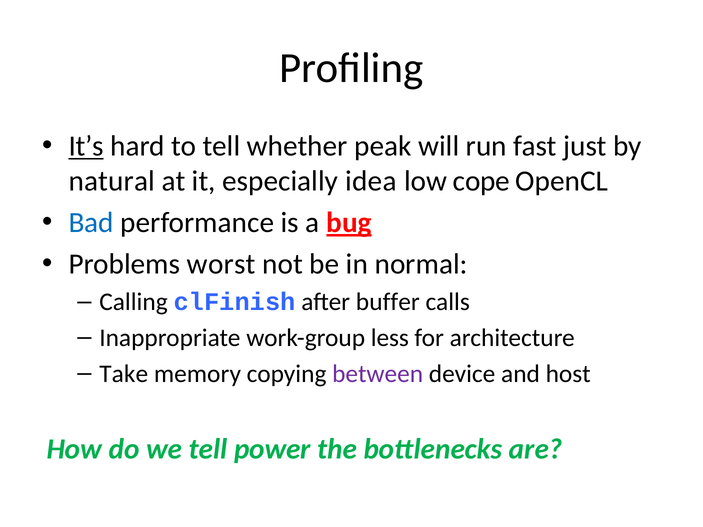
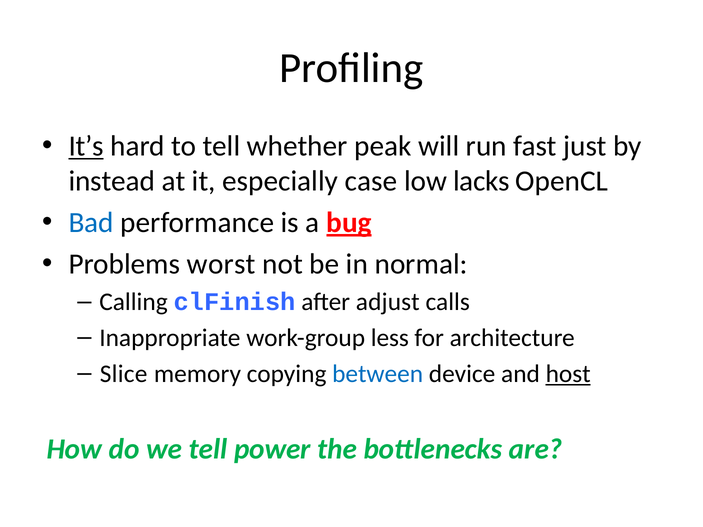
natural: natural -> instead
idea: idea -> case
cope: cope -> lacks
buffer: buffer -> adjust
Take: Take -> Slice
between colour: purple -> blue
host underline: none -> present
